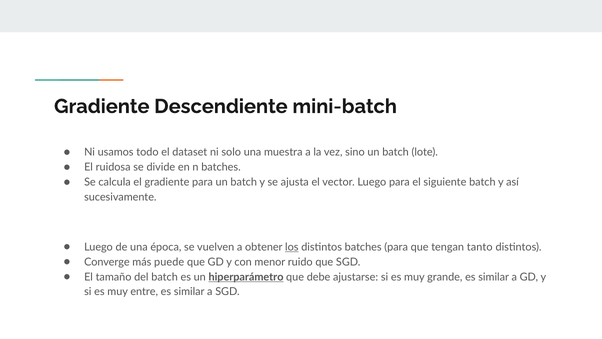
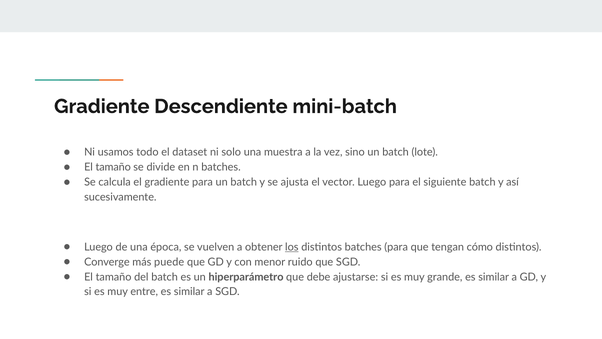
ruidosa at (113, 167): ruidosa -> tamaño
tanto: tanto -> cómo
hiperparámetro underline: present -> none
